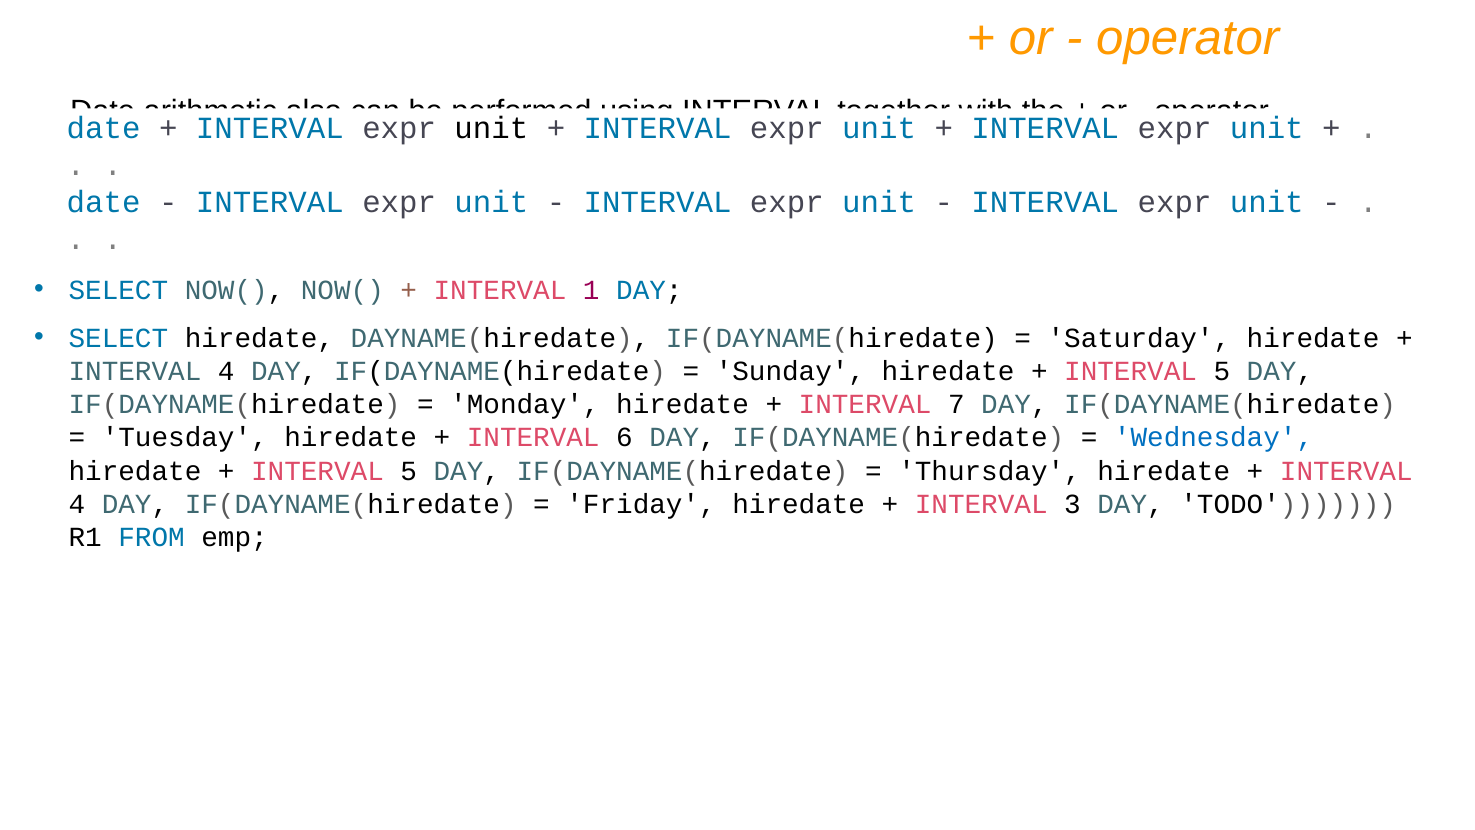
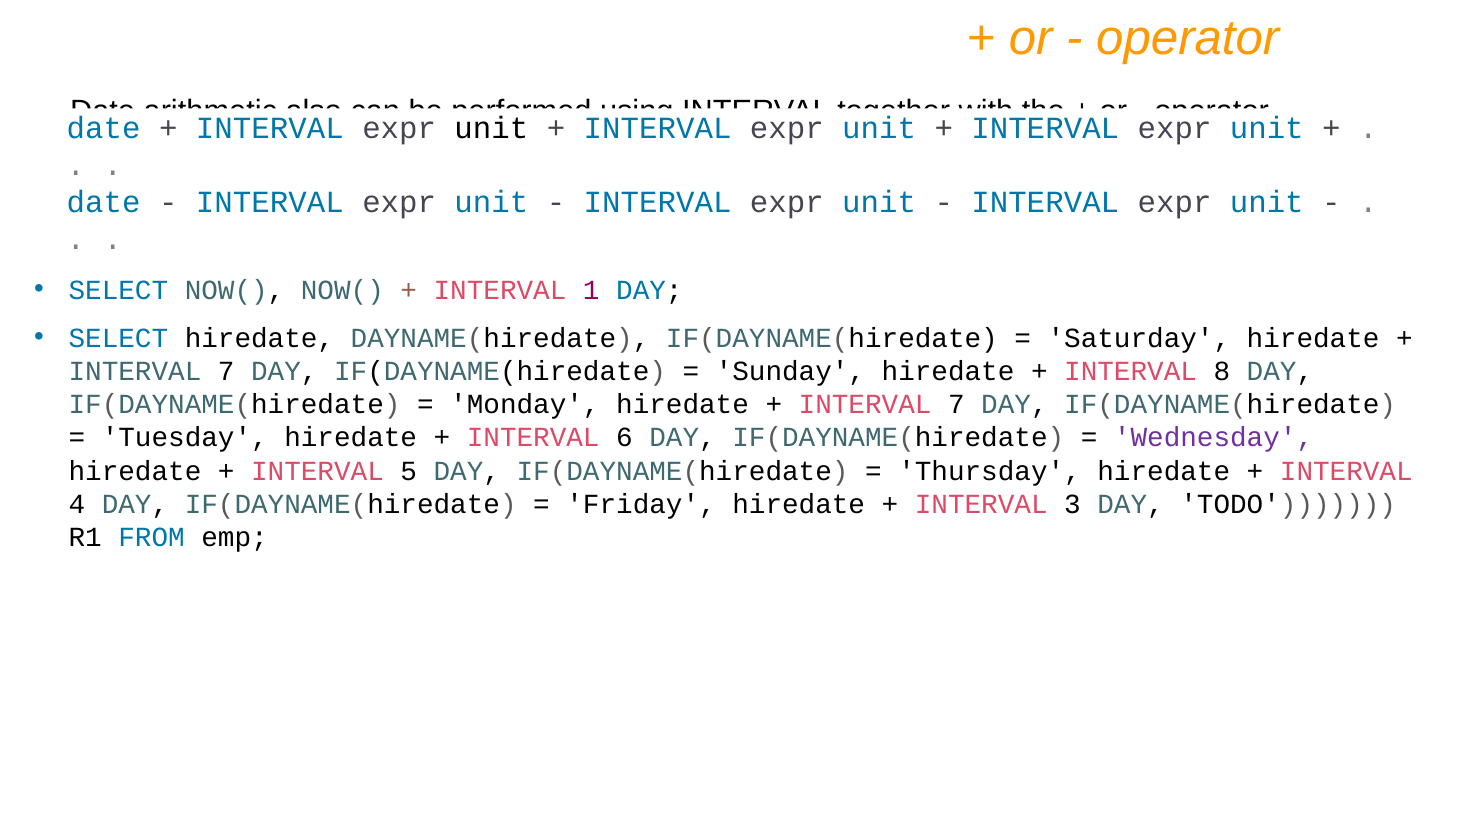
4 at (226, 371): 4 -> 7
5 at (1222, 371): 5 -> 8
Wednesday colour: blue -> purple
